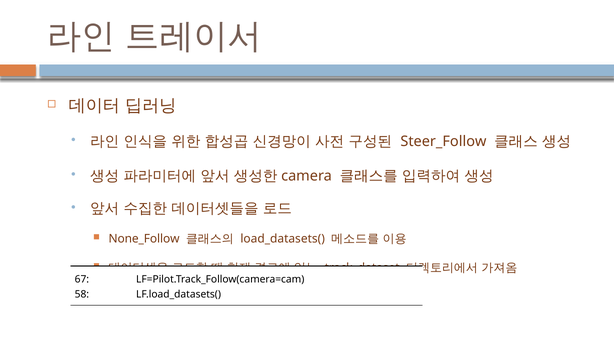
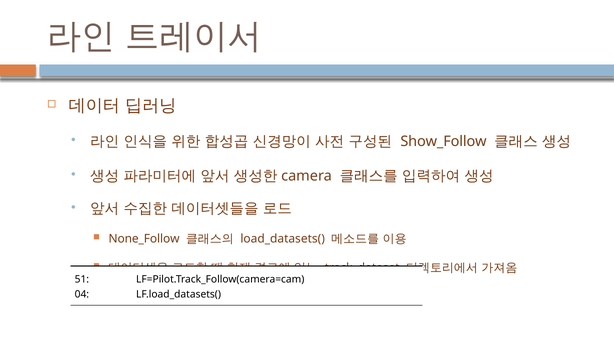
Steer_Follow: Steer_Follow -> Show_Follow
67: 67 -> 51
58: 58 -> 04
